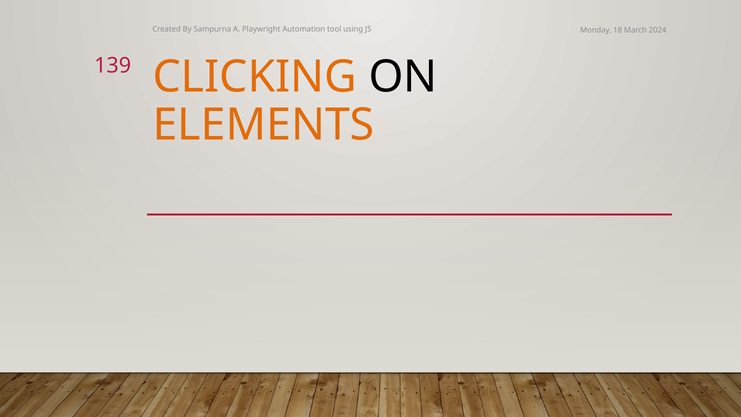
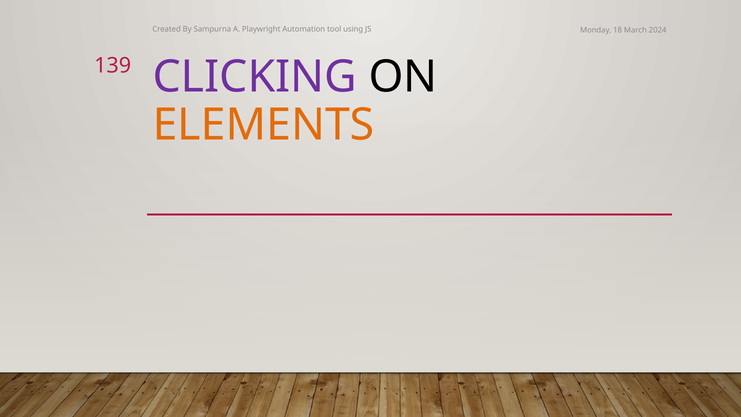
CLICKING colour: orange -> purple
